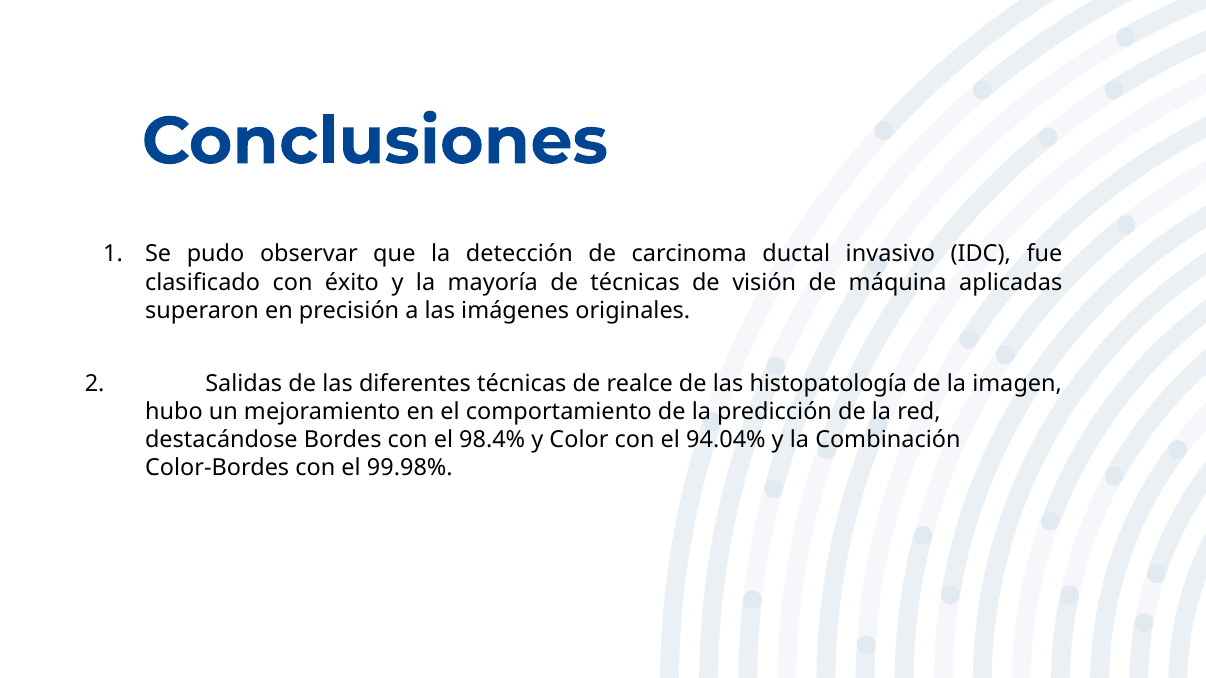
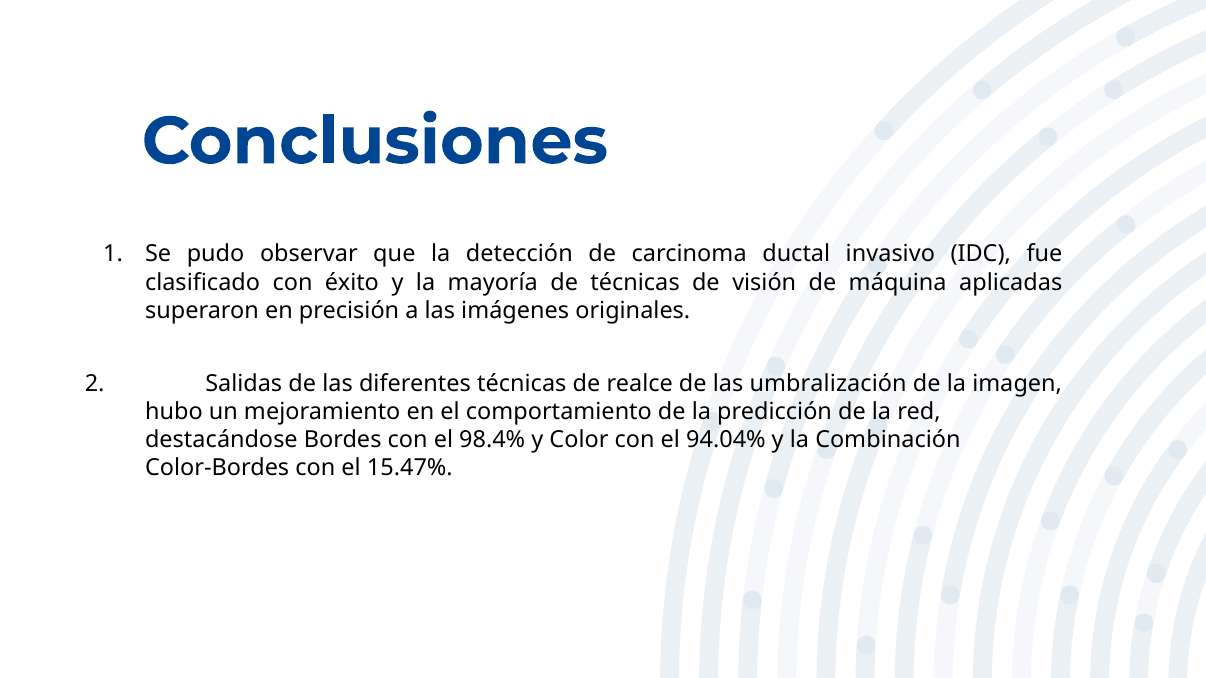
histopatología: histopatología -> umbralización
99.98%: 99.98% -> 15.47%
